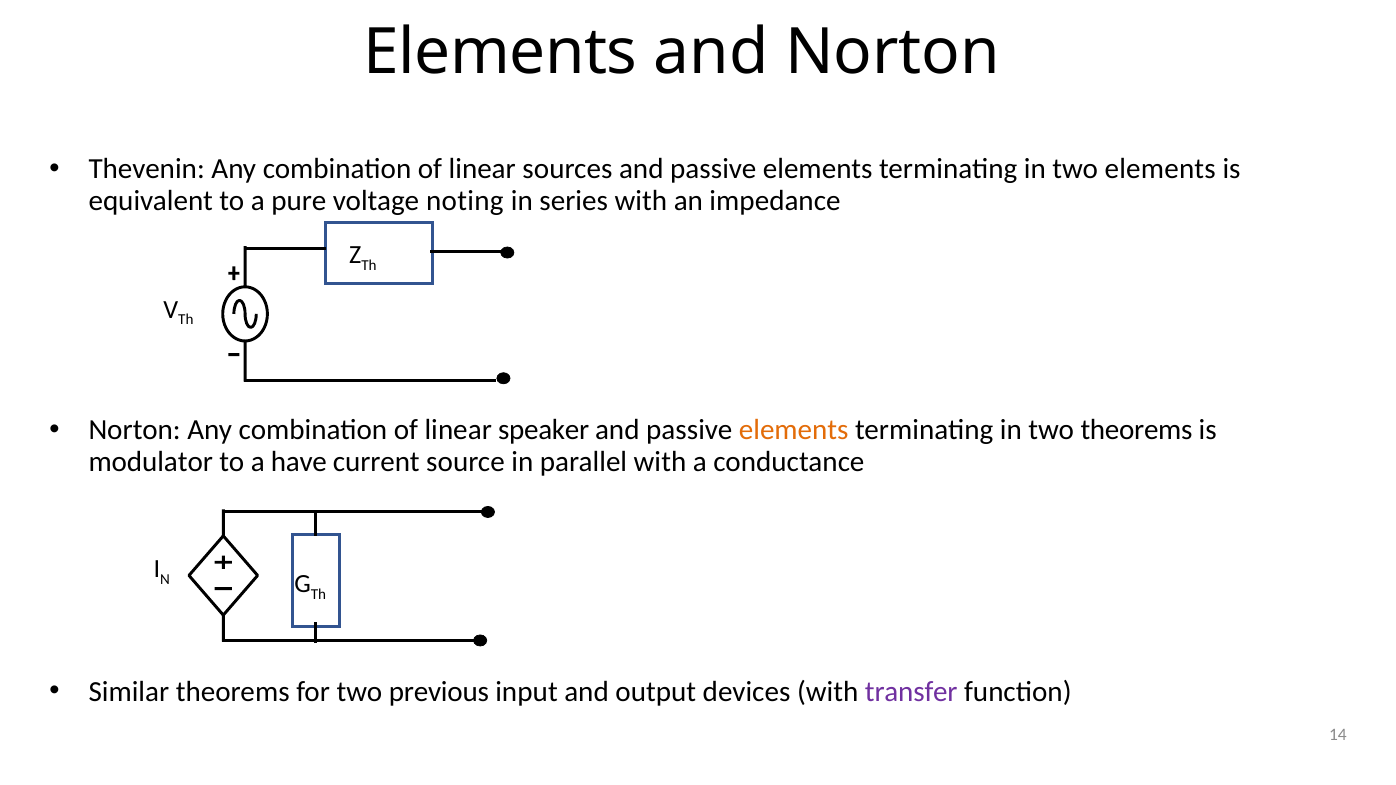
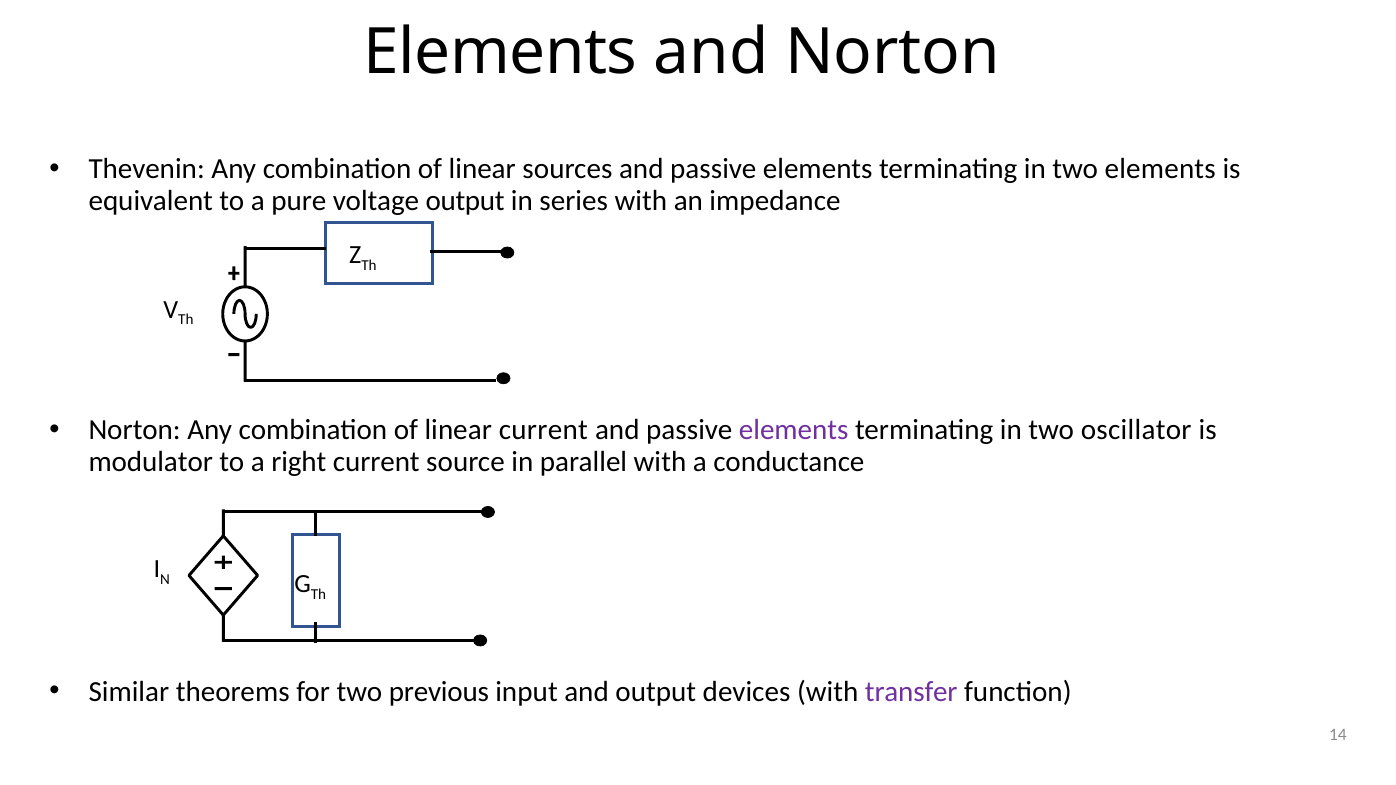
voltage noting: noting -> output
linear speaker: speaker -> current
elements at (794, 431) colour: orange -> purple
two theorems: theorems -> oscillator
have: have -> right
